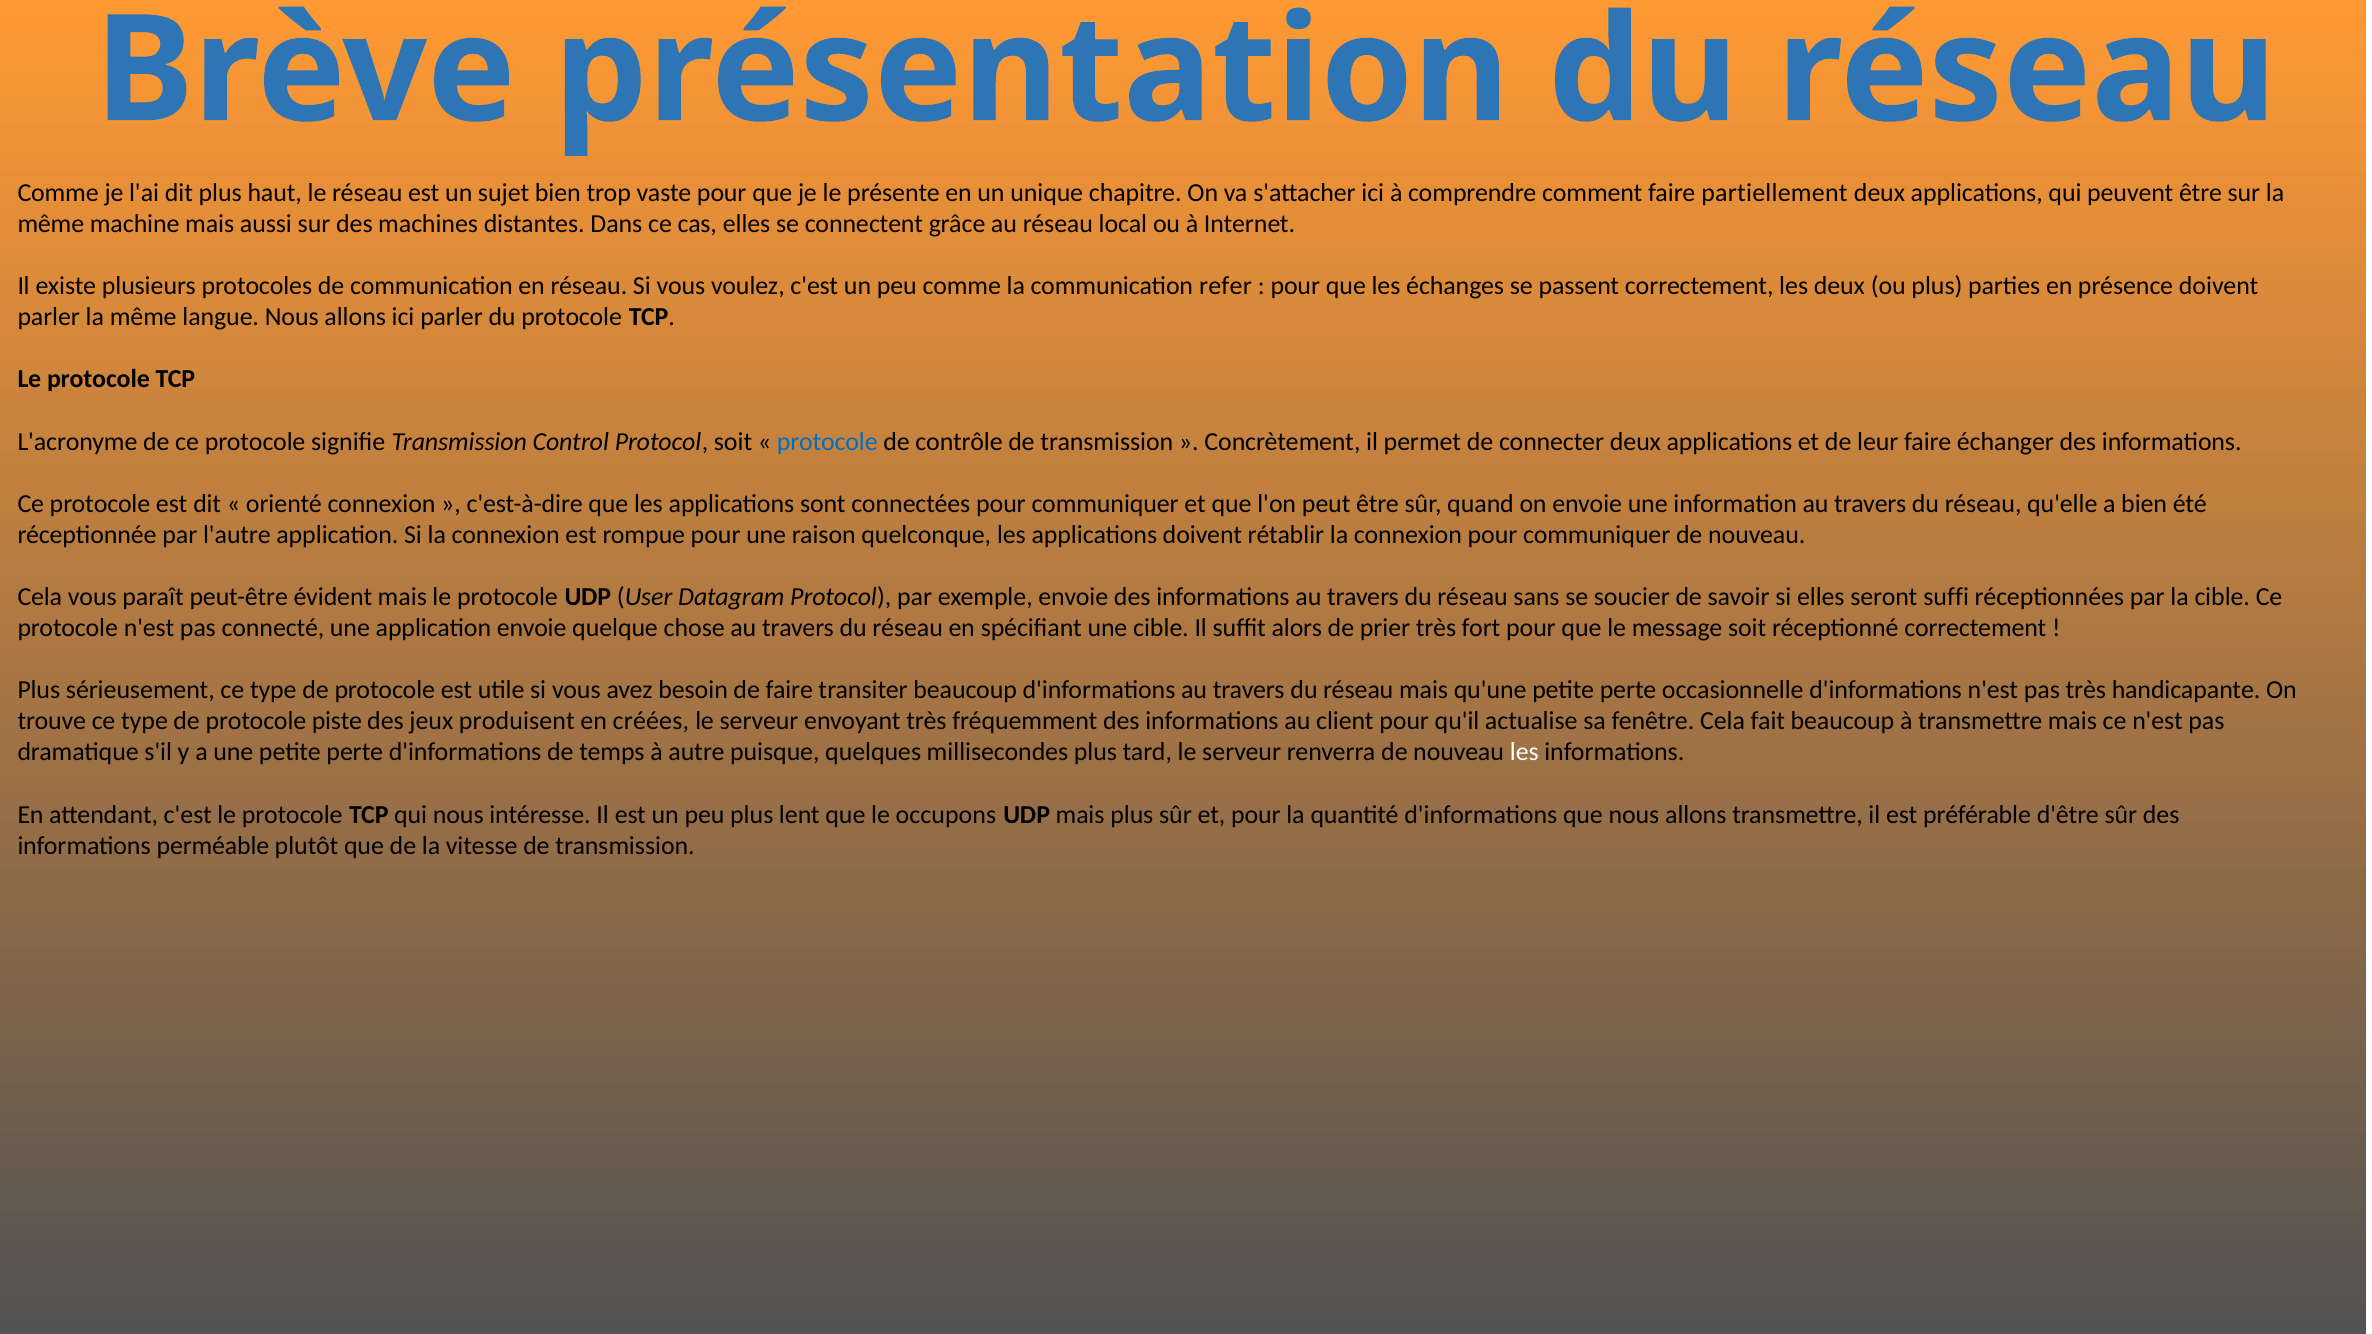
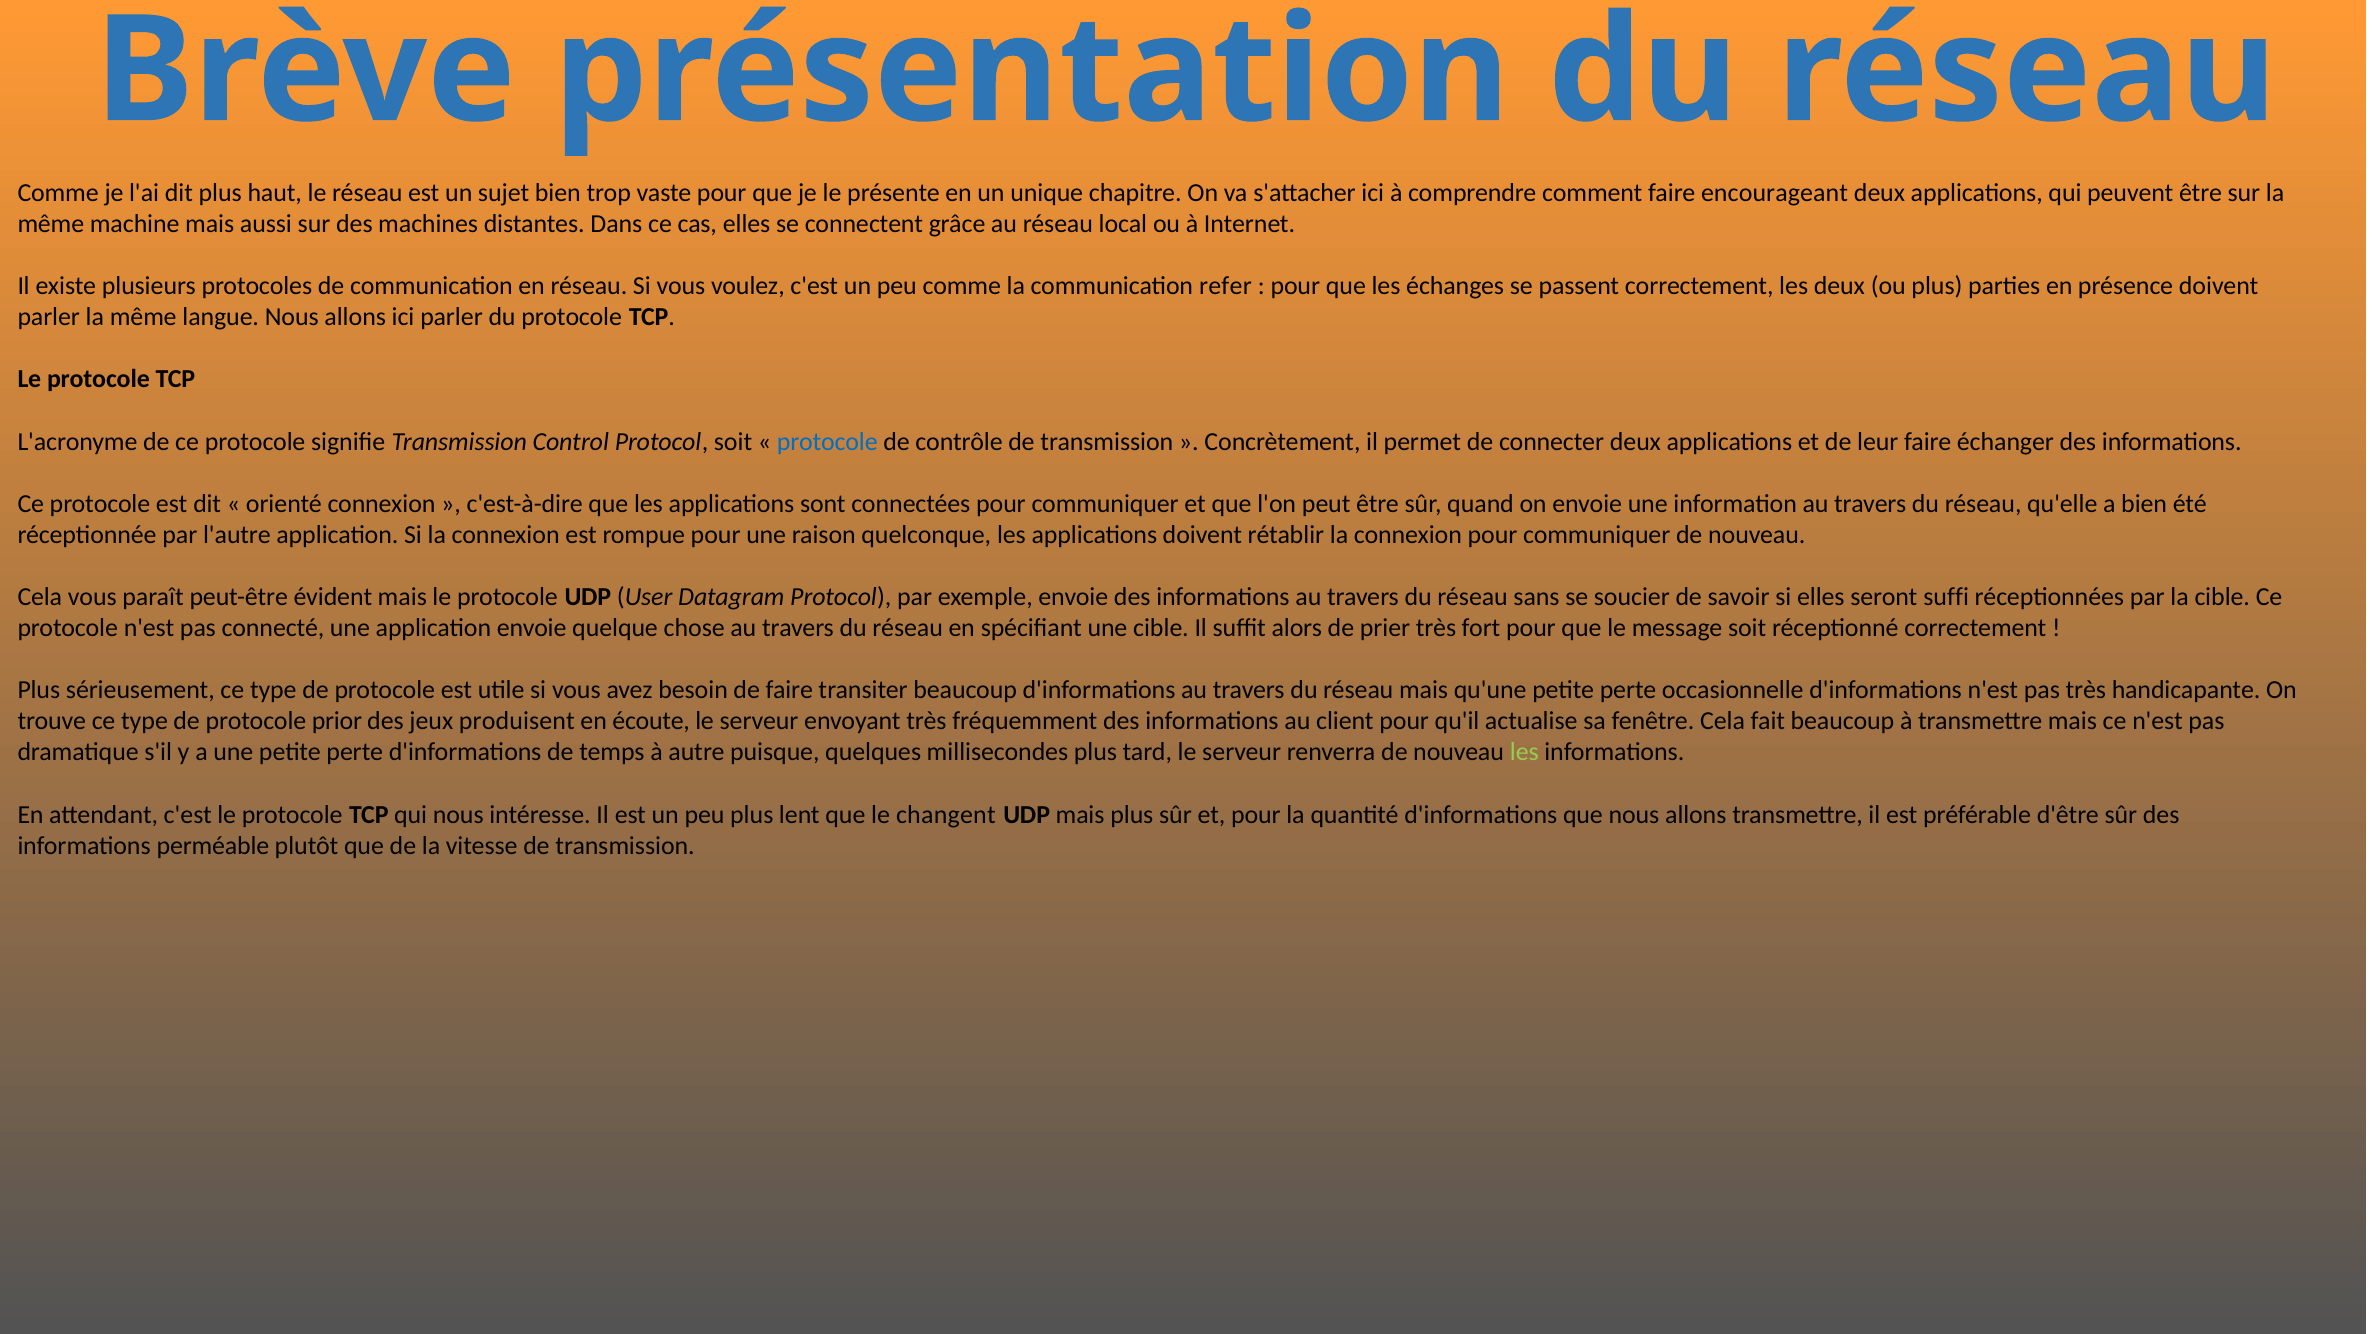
partiellement: partiellement -> encourageant
piste: piste -> prior
créées: créées -> écoute
les at (1524, 753) colour: white -> light green
occupons: occupons -> changent
